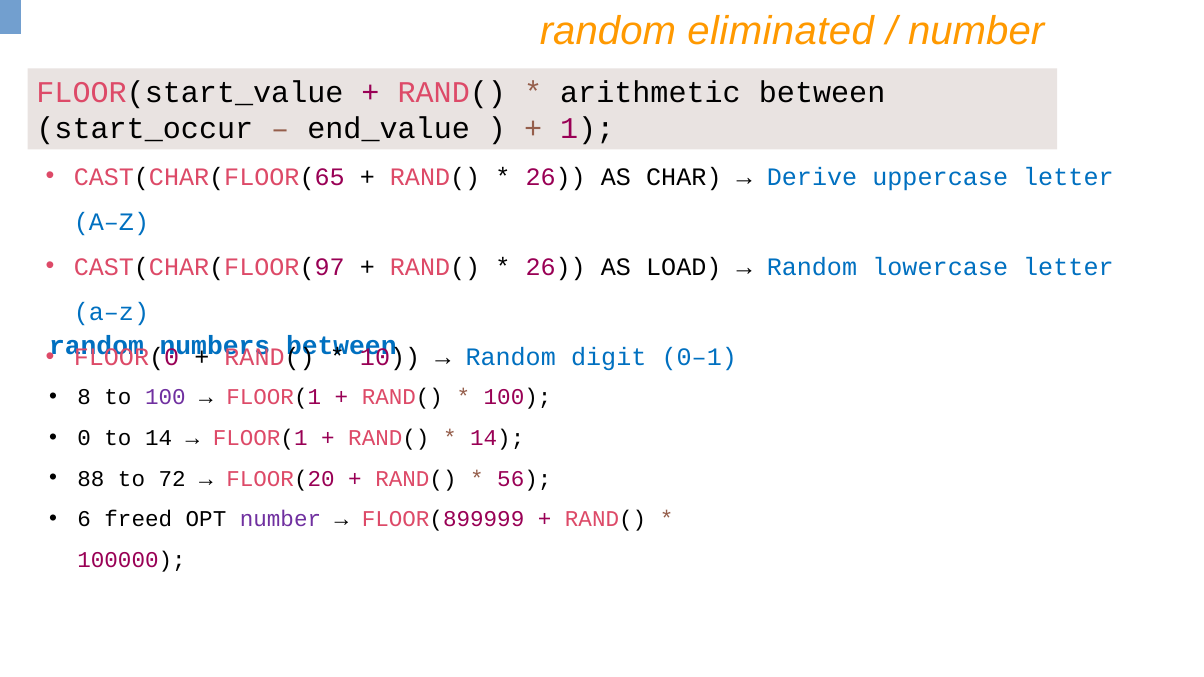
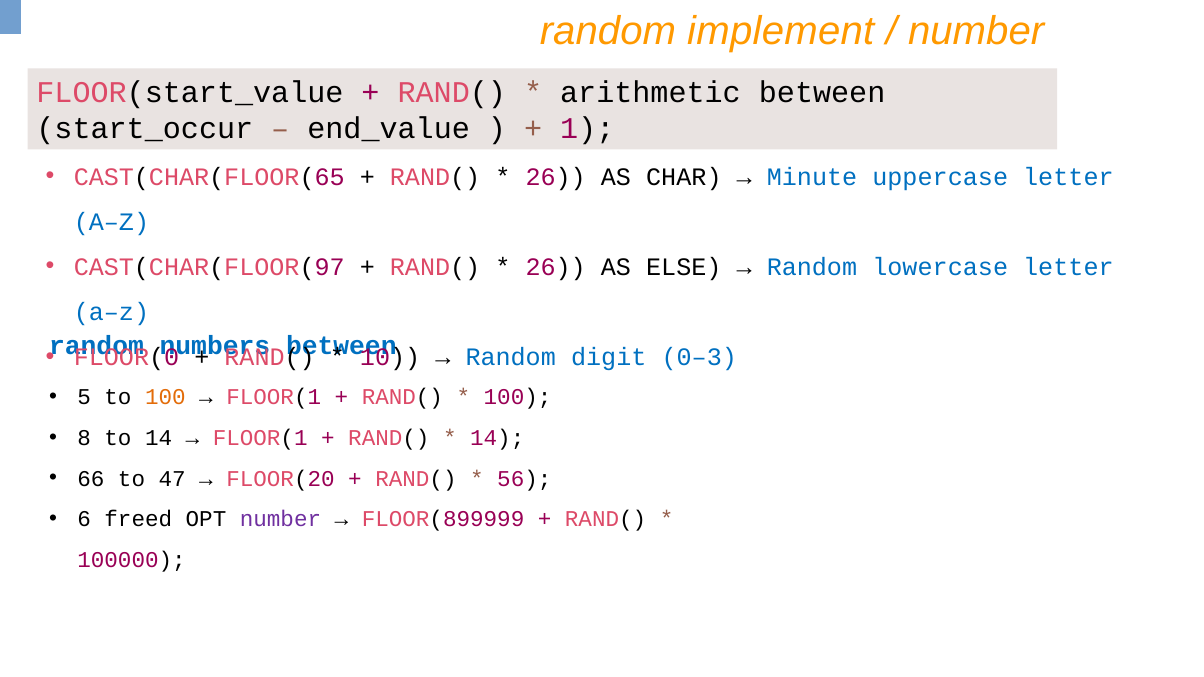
eliminated: eliminated -> implement
Derive: Derive -> Minute
LOAD: LOAD -> ELSE
0–1: 0–1 -> 0–3
8: 8 -> 5
100 at (165, 398) colour: purple -> orange
0: 0 -> 8
88: 88 -> 66
72: 72 -> 47
